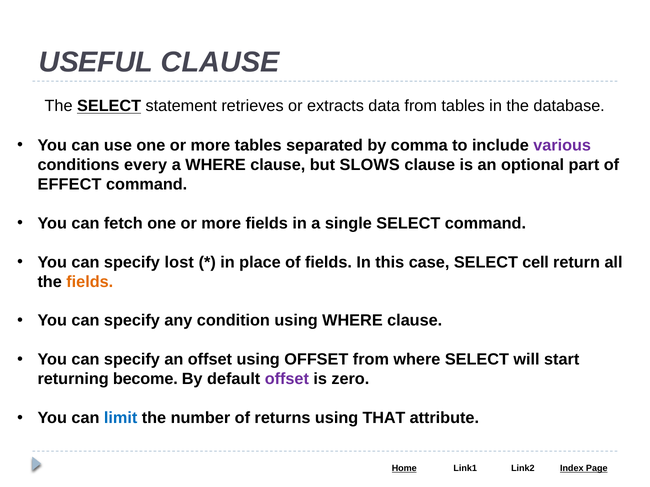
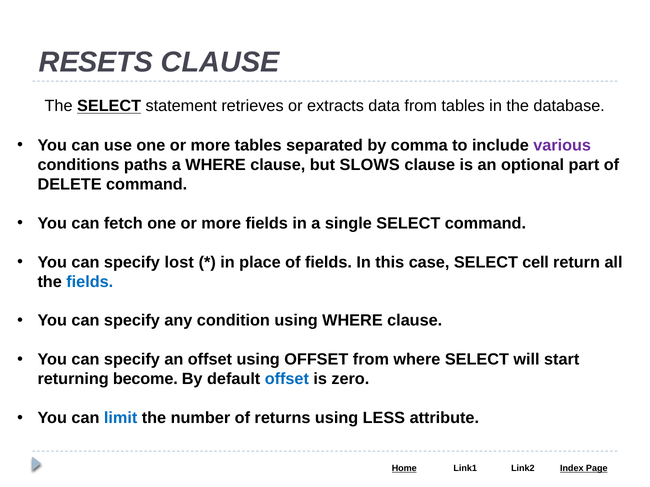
USEFUL: USEFUL -> RESETS
every: every -> paths
EFFECT: EFFECT -> DELETE
fields at (90, 282) colour: orange -> blue
offset at (287, 379) colour: purple -> blue
THAT: THAT -> LESS
